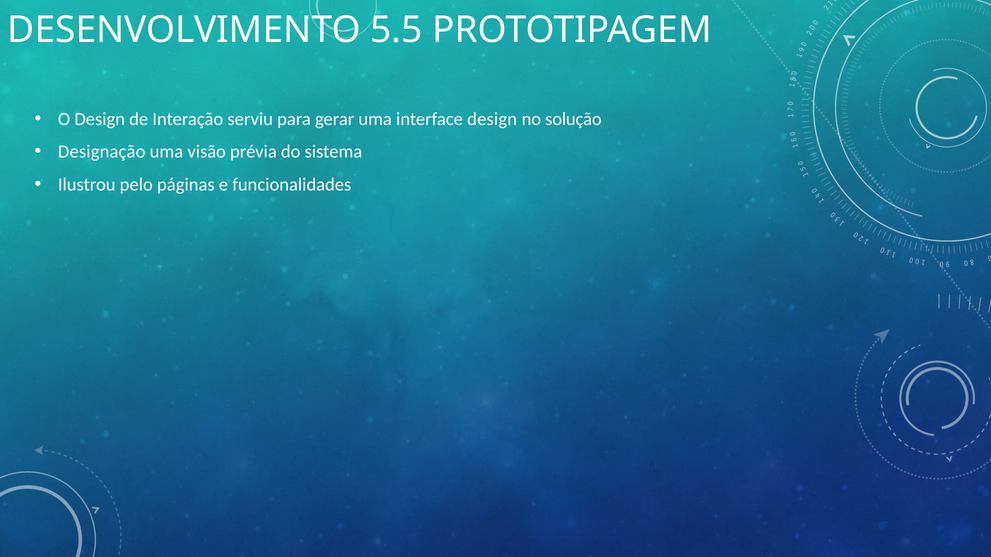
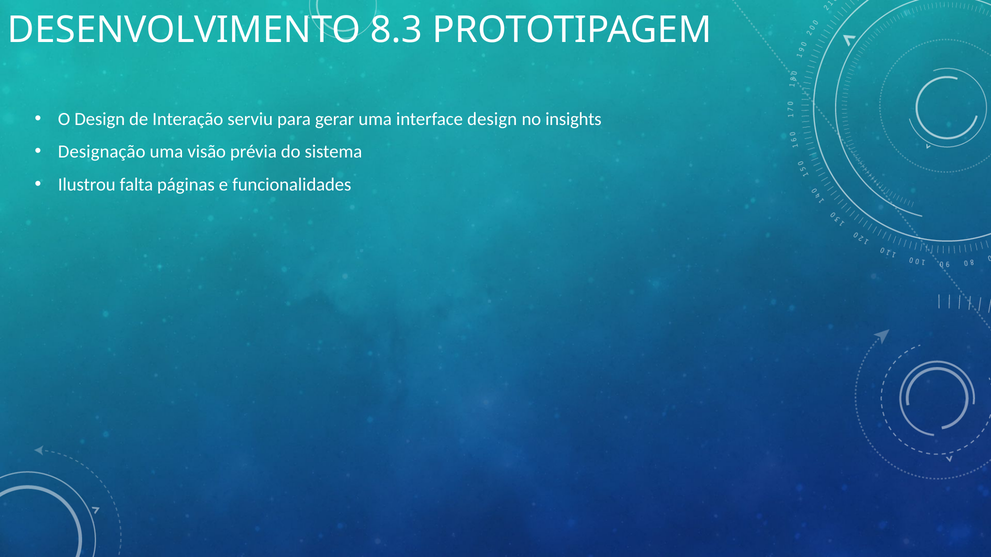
5.5: 5.5 -> 8.3
solução: solução -> insights
pelo: pelo -> falta
